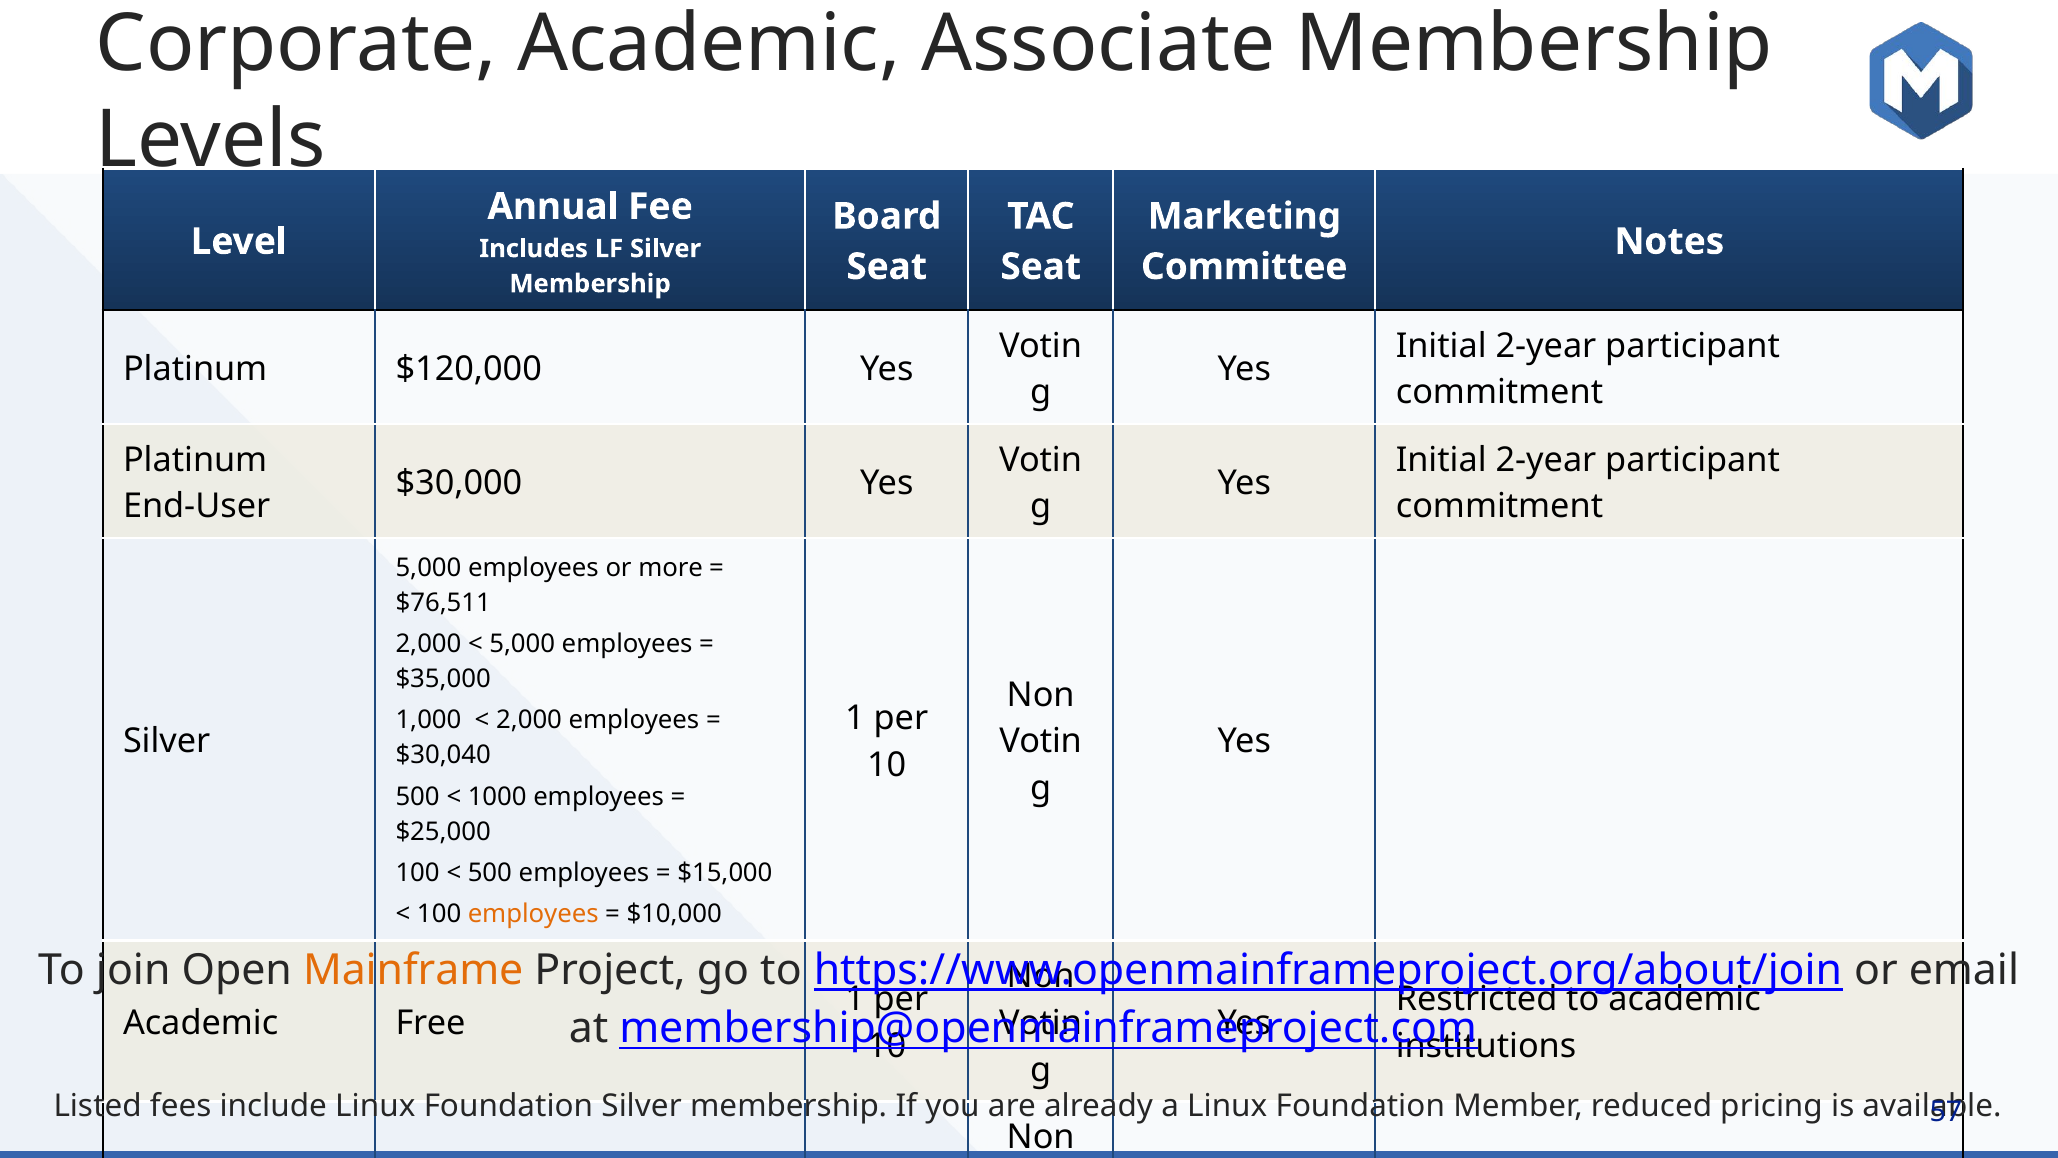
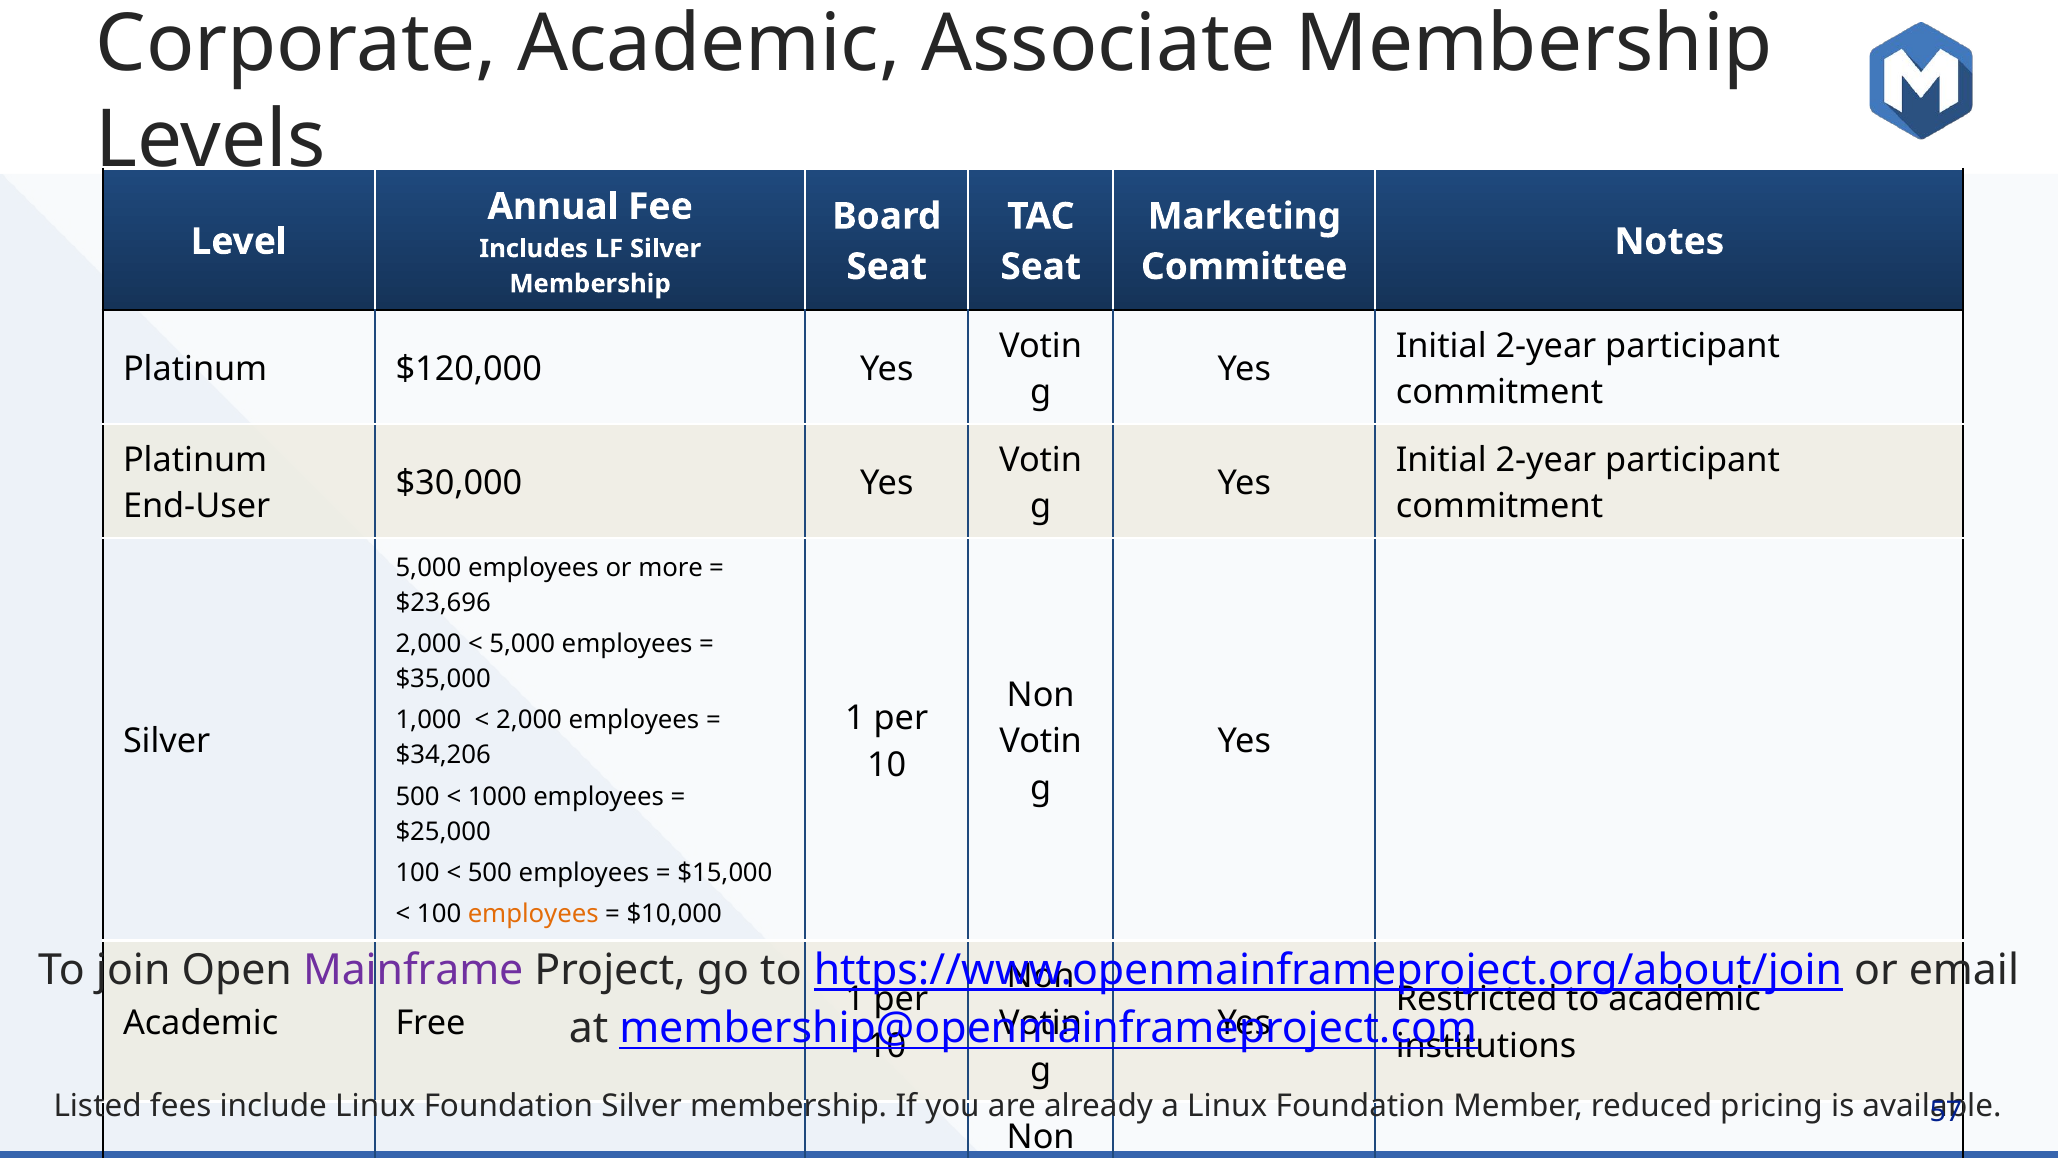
$76,511: $76,511 -> $23,696
$30,040: $30,040 -> $34,206
Mainframe colour: orange -> purple
